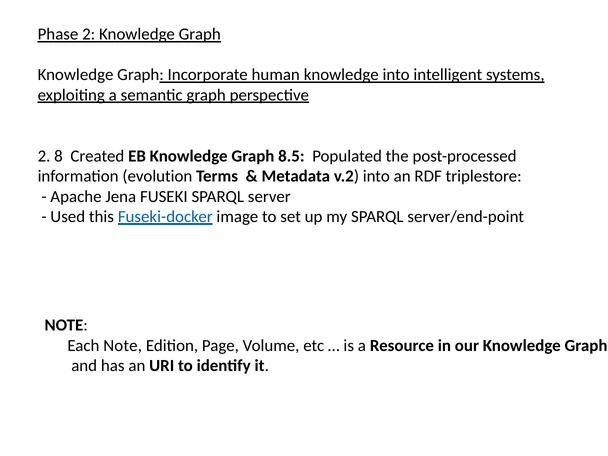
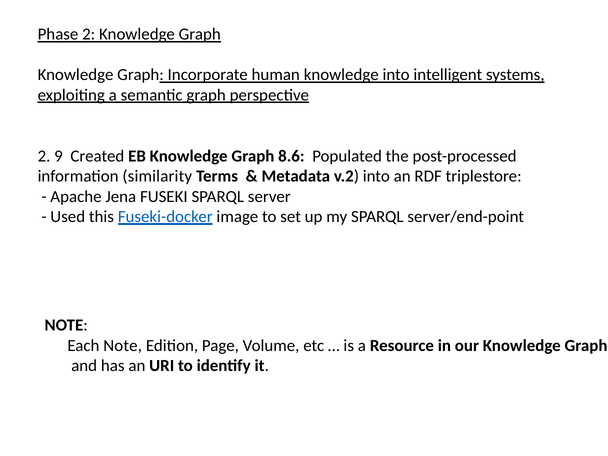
8: 8 -> 9
8.5: 8.5 -> 8.6
evolution: evolution -> similarity
